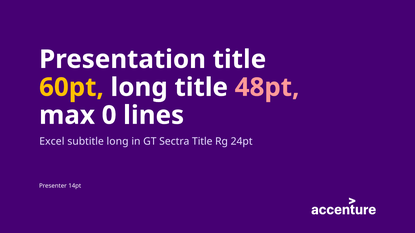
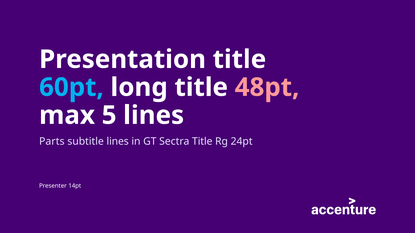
60pt colour: yellow -> light blue
0: 0 -> 5
Excel: Excel -> Parts
subtitle long: long -> lines
